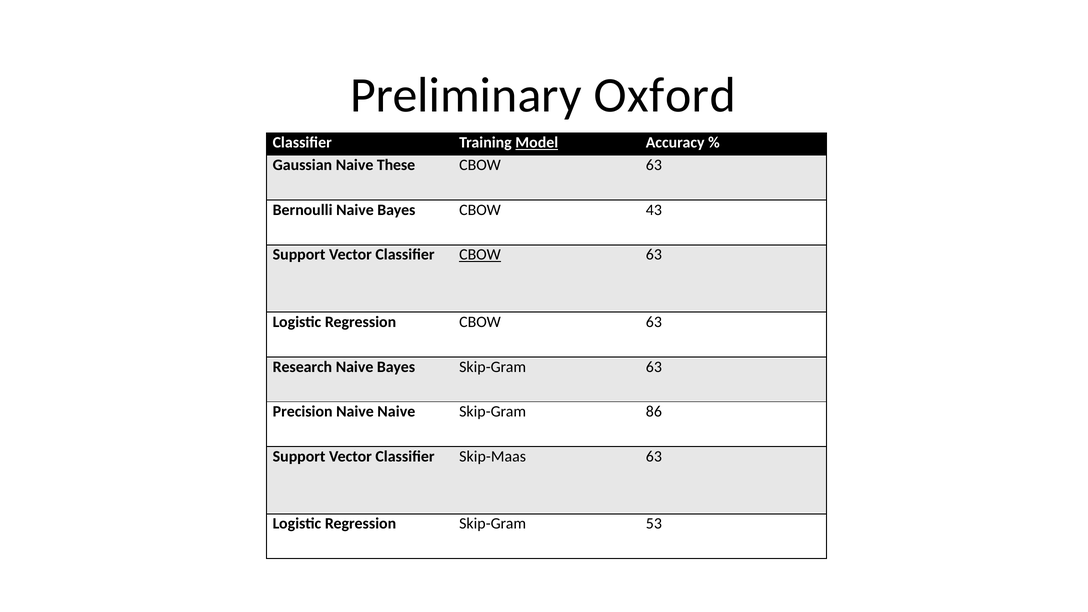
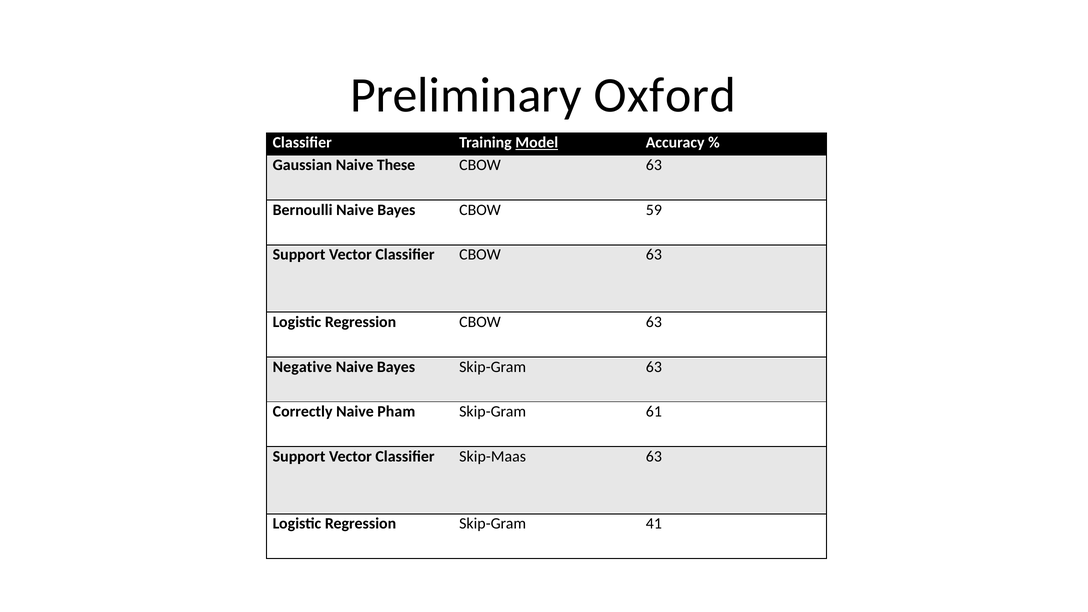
43: 43 -> 59
CBOW at (480, 255) underline: present -> none
Research: Research -> Negative
Precision: Precision -> Correctly
Naive Naive: Naive -> Pham
86: 86 -> 61
53: 53 -> 41
